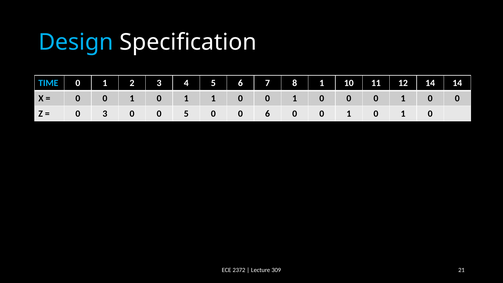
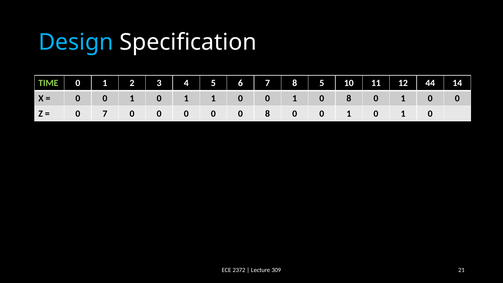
TIME colour: light blue -> light green
8 1: 1 -> 5
12 14: 14 -> 44
0 at (349, 98): 0 -> 8
0 3: 3 -> 7
5 at (186, 114): 5 -> 0
0 0 6: 6 -> 8
